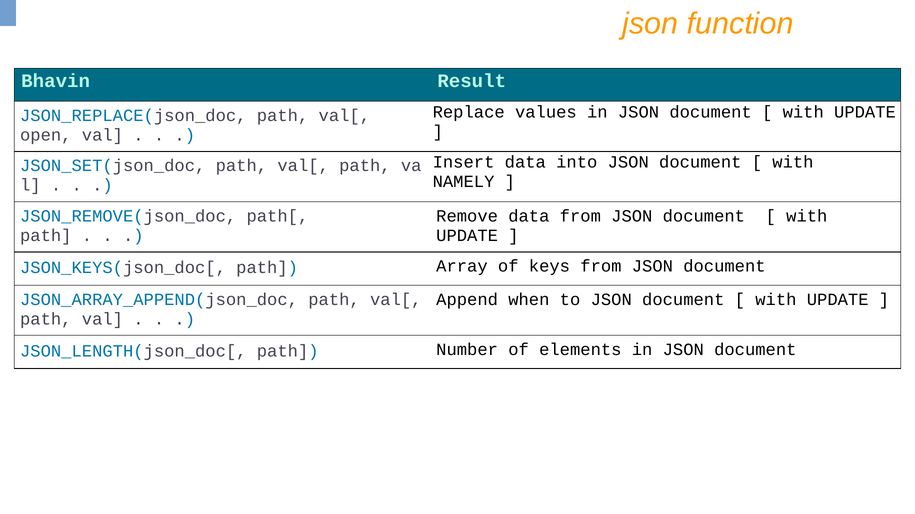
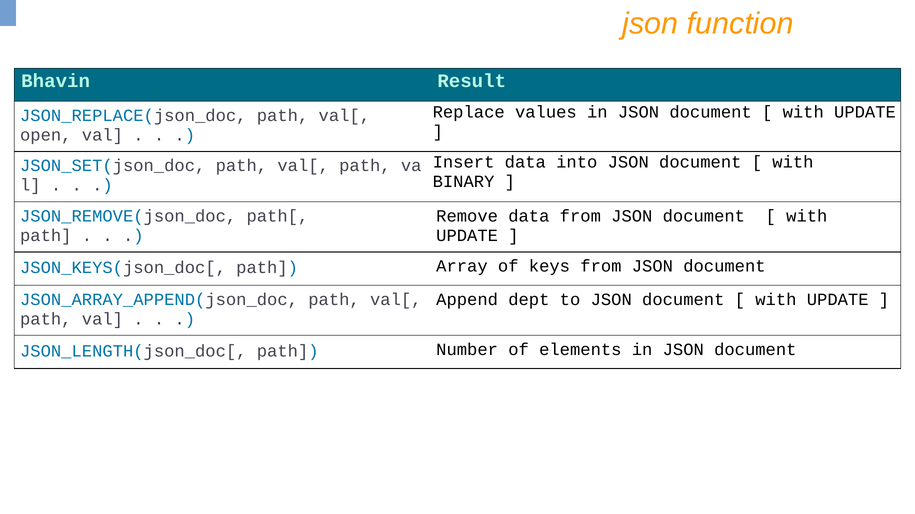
NAMELY: NAMELY -> BINARY
when: when -> dept
